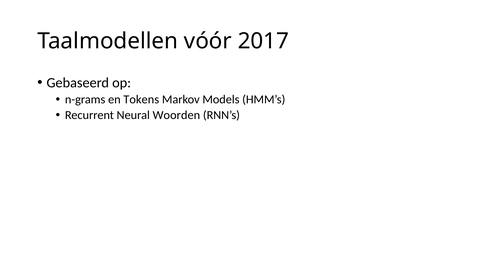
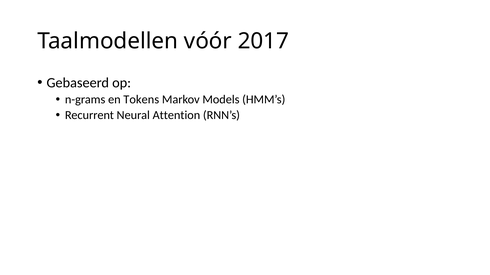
Woorden: Woorden -> Attention
